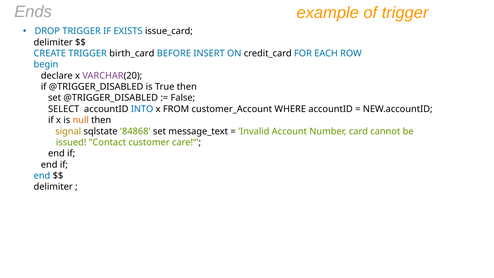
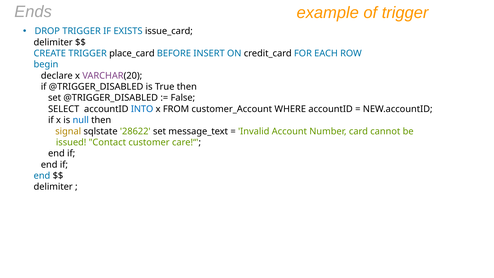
birth_card: birth_card -> place_card
null colour: orange -> blue
84868: 84868 -> 28622
